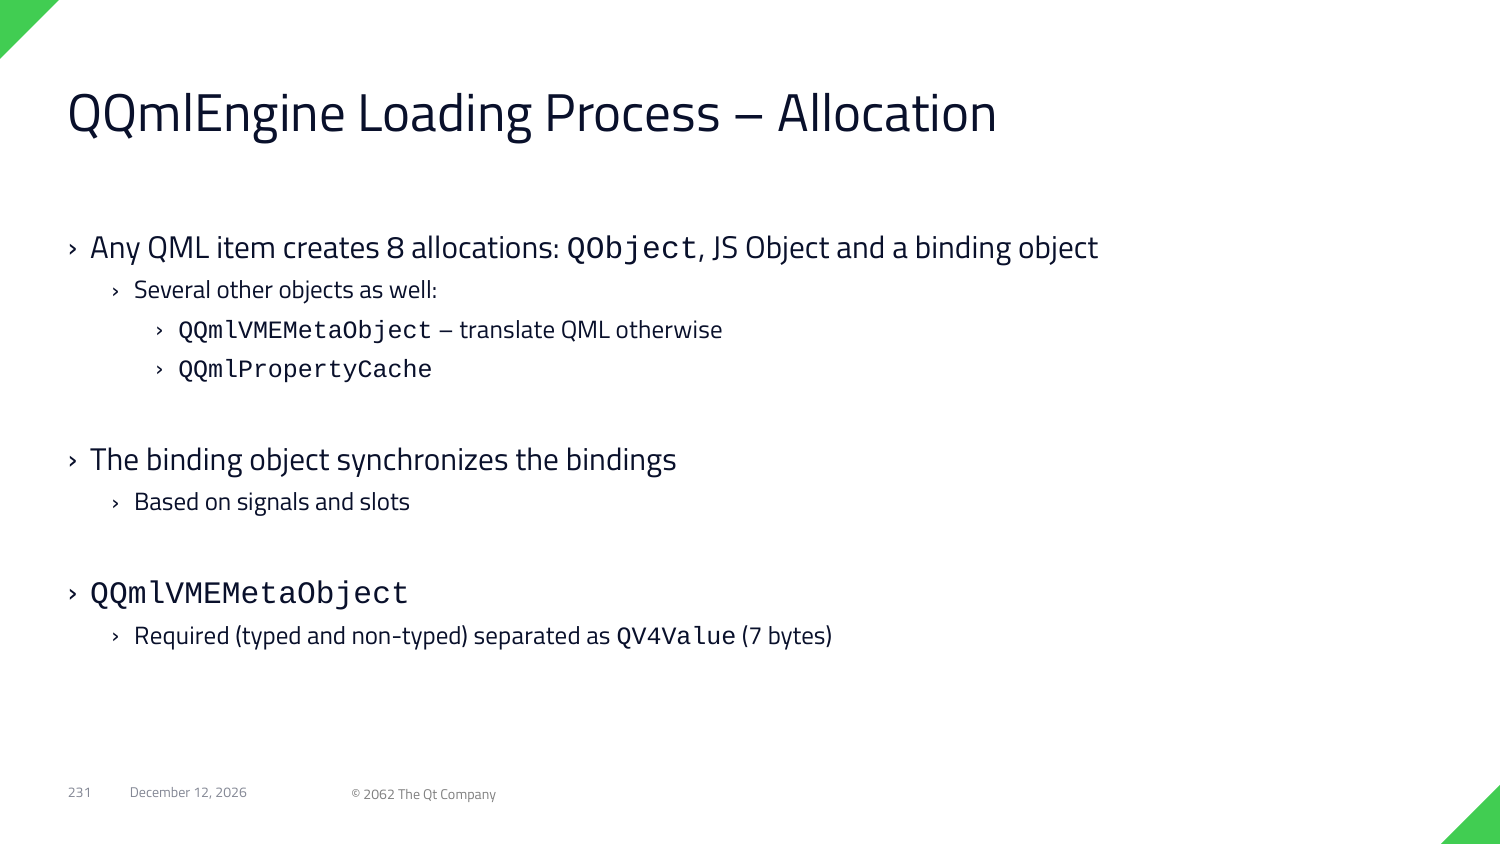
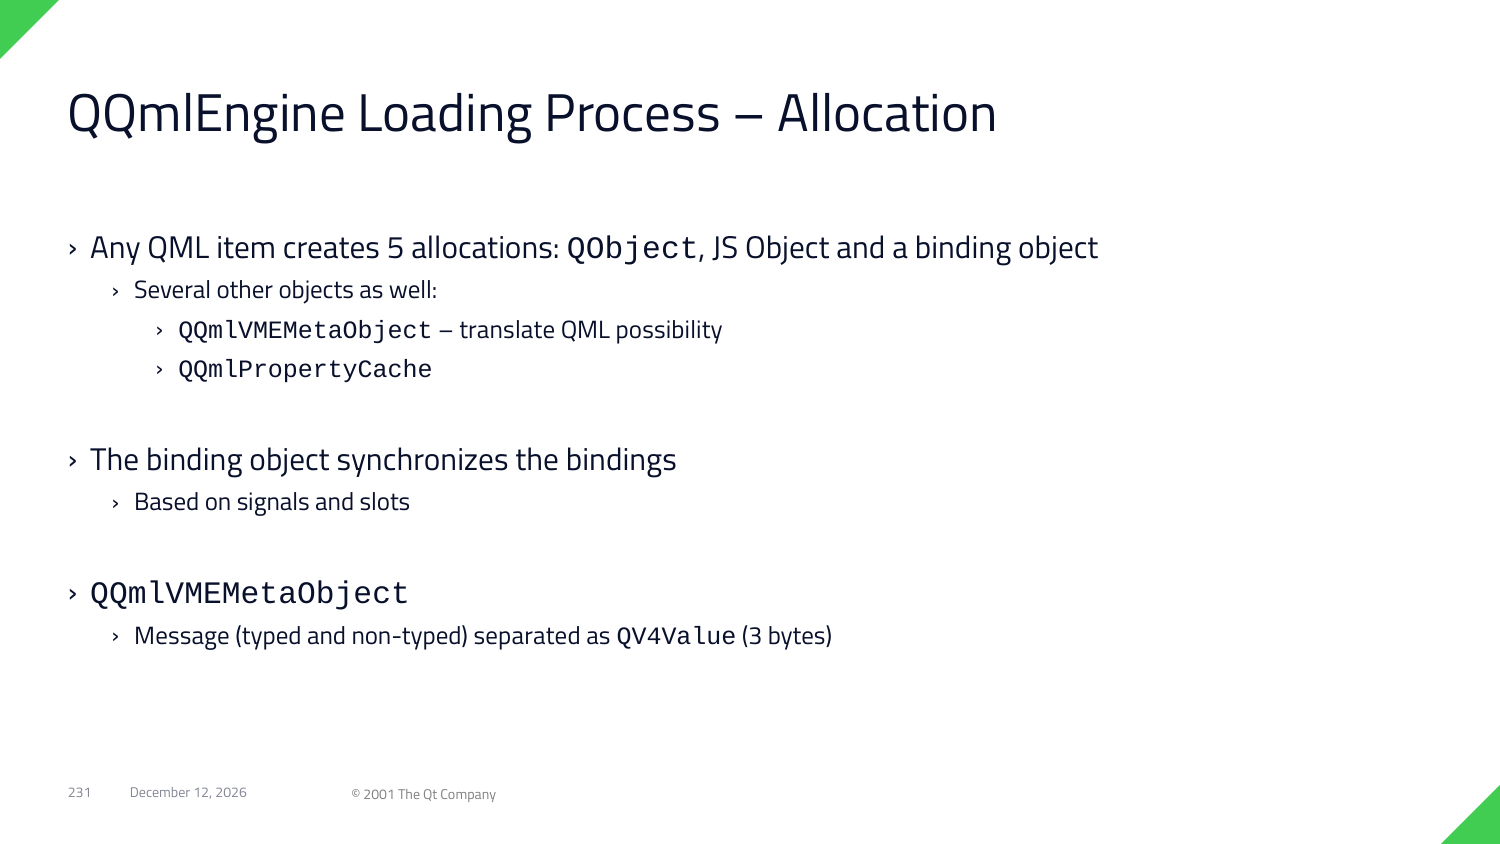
8: 8 -> 5
otherwise: otherwise -> possibility
Required: Required -> Message
7: 7 -> 3
2062: 2062 -> 2001
